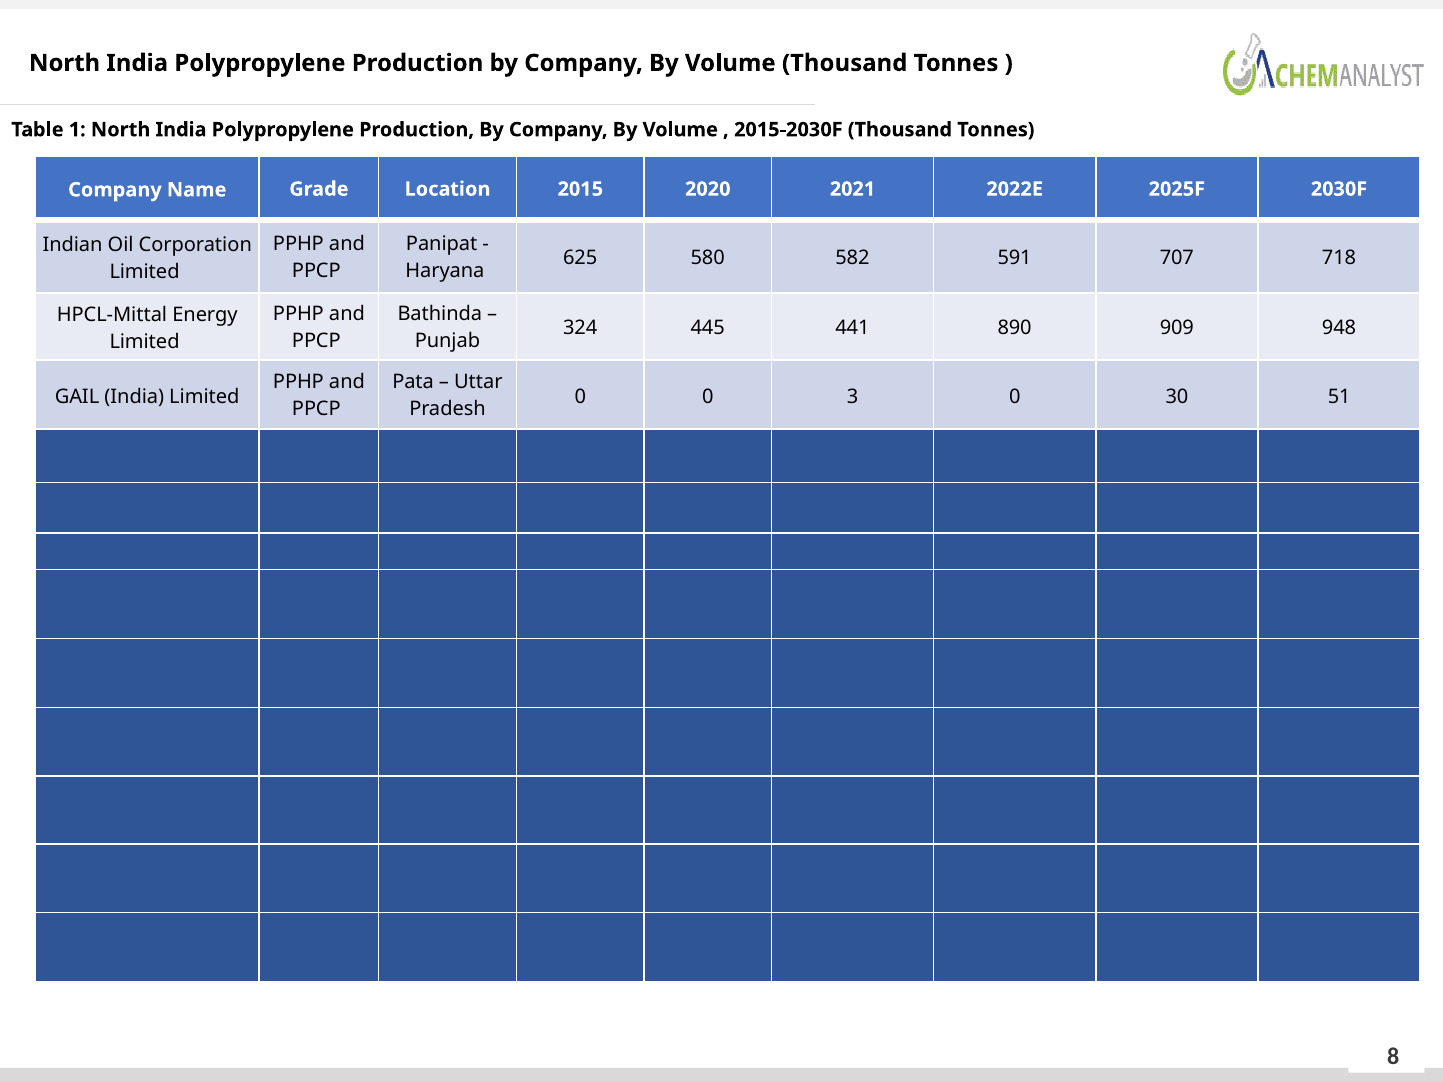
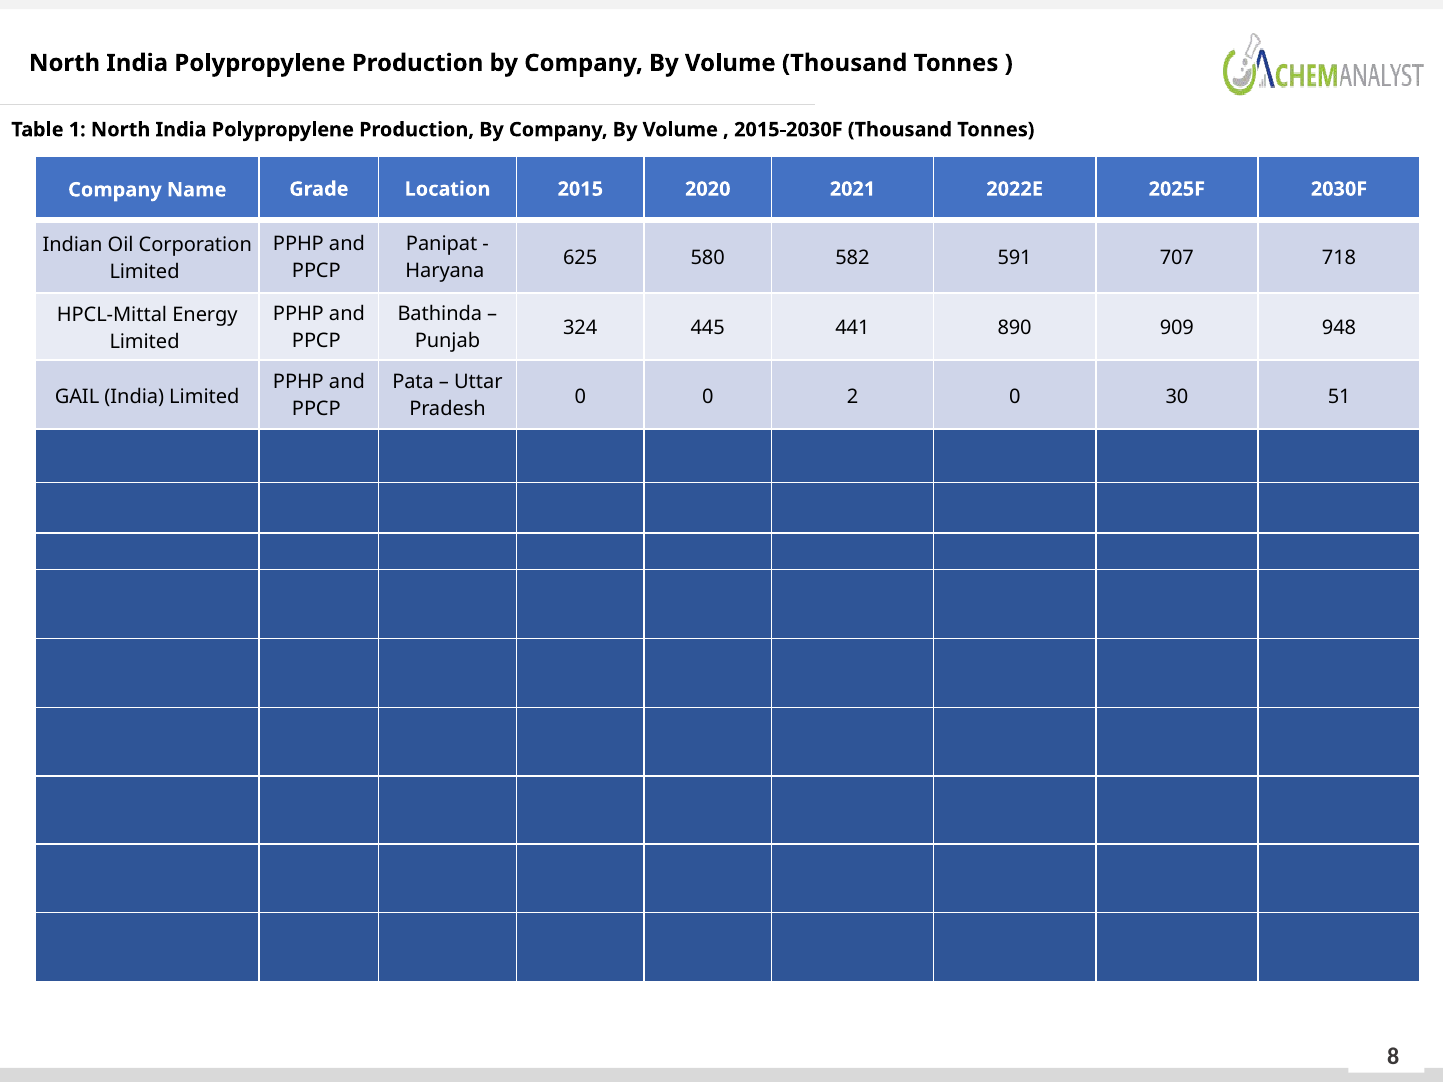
3: 3 -> 2
